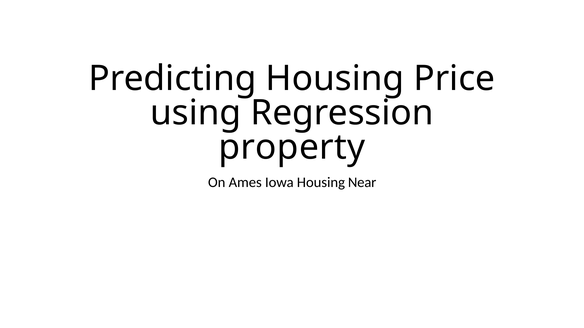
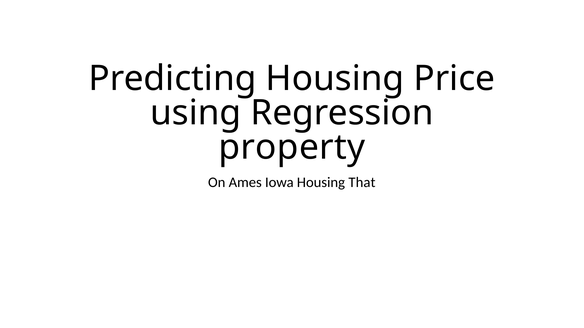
Near: Near -> That
